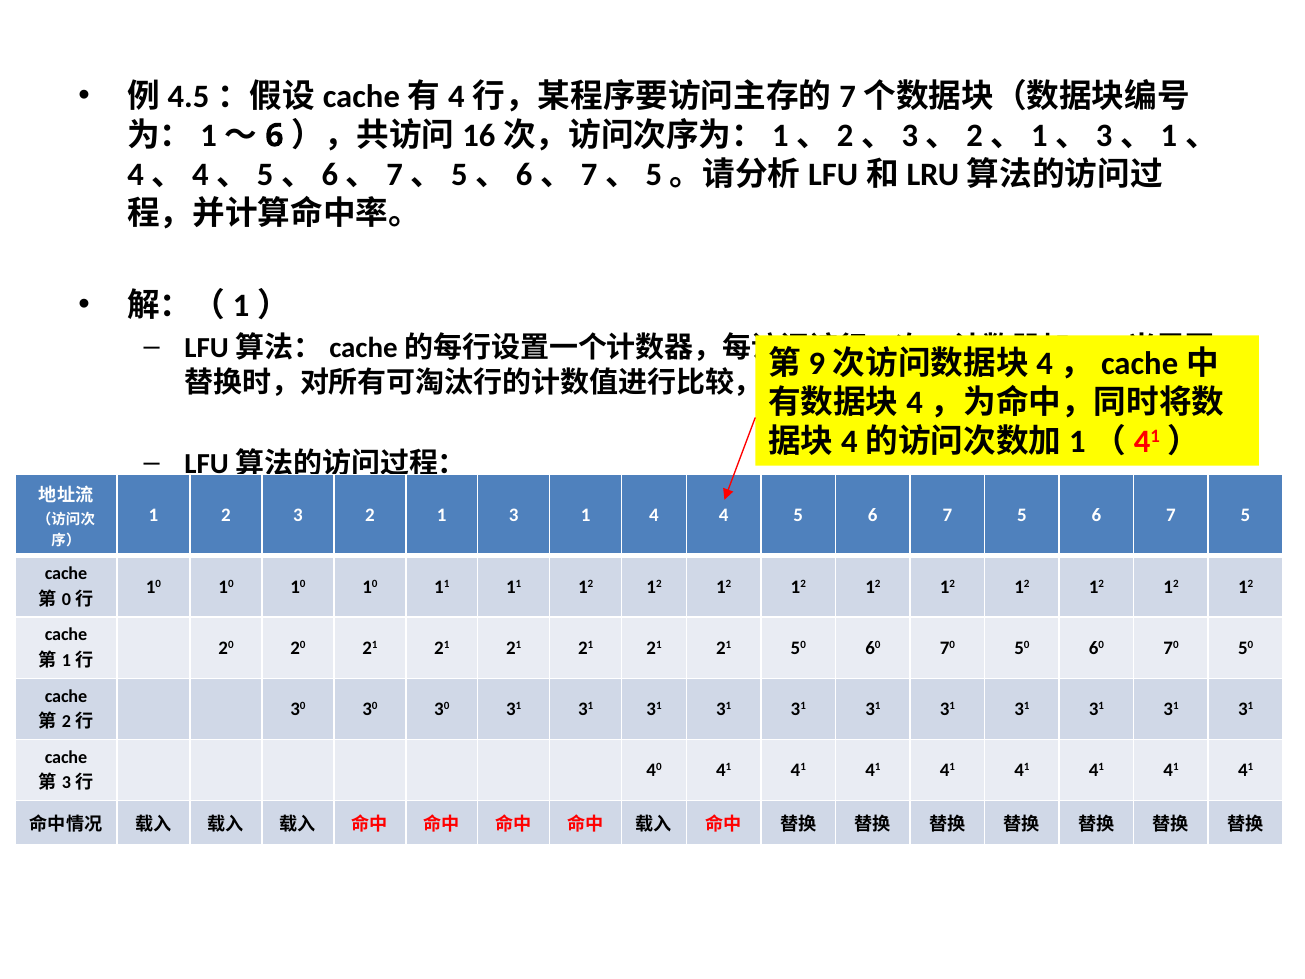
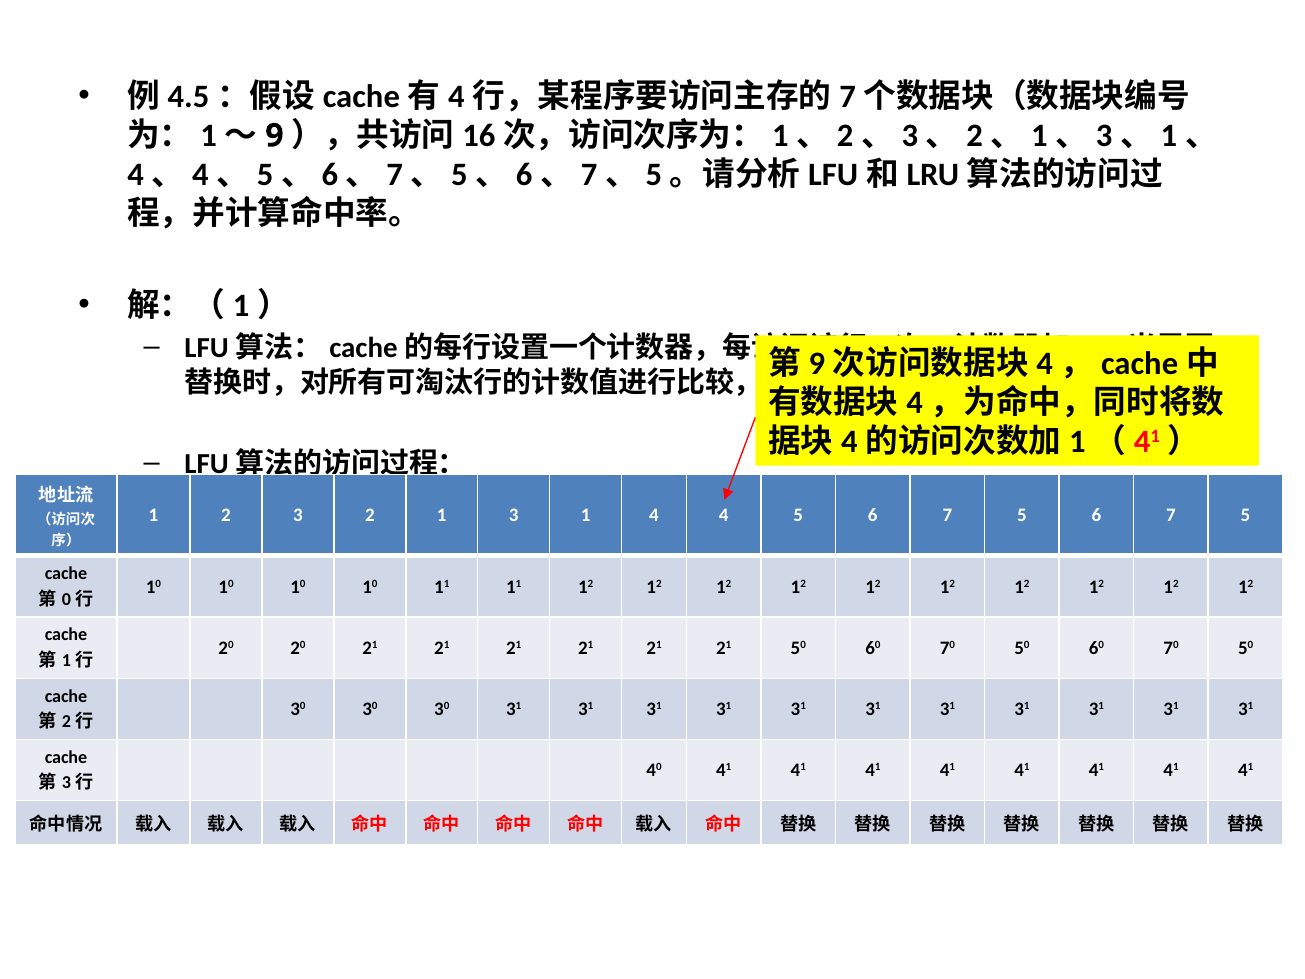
6 at (274, 136): 6 -> 9
